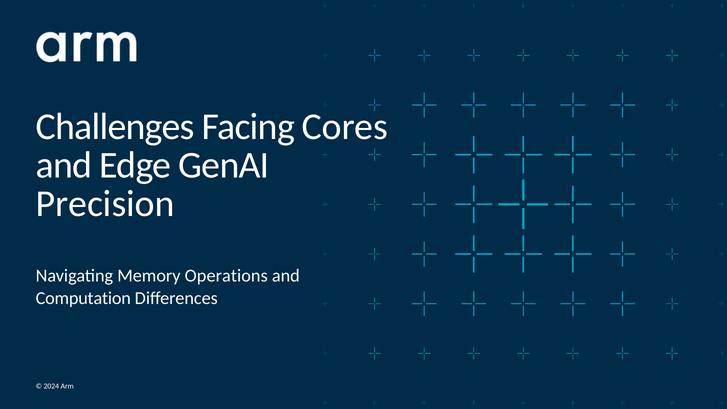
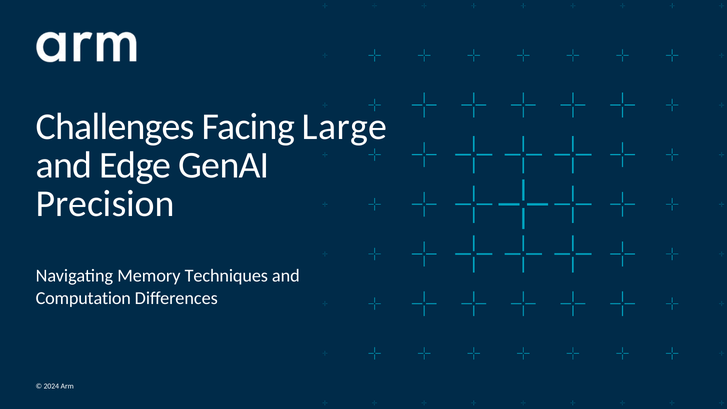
Cores: Cores -> Large
Operations: Operations -> Techniques
